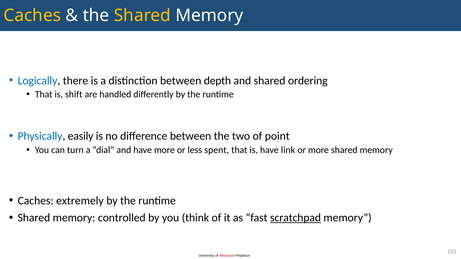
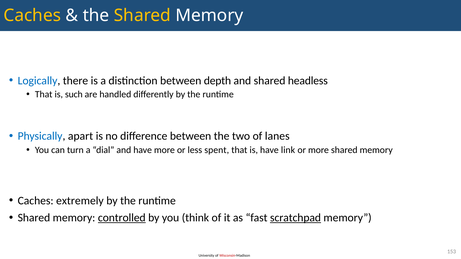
ordering: ordering -> headless
shift: shift -> such
easily: easily -> apart
point: point -> lanes
controlled underline: none -> present
